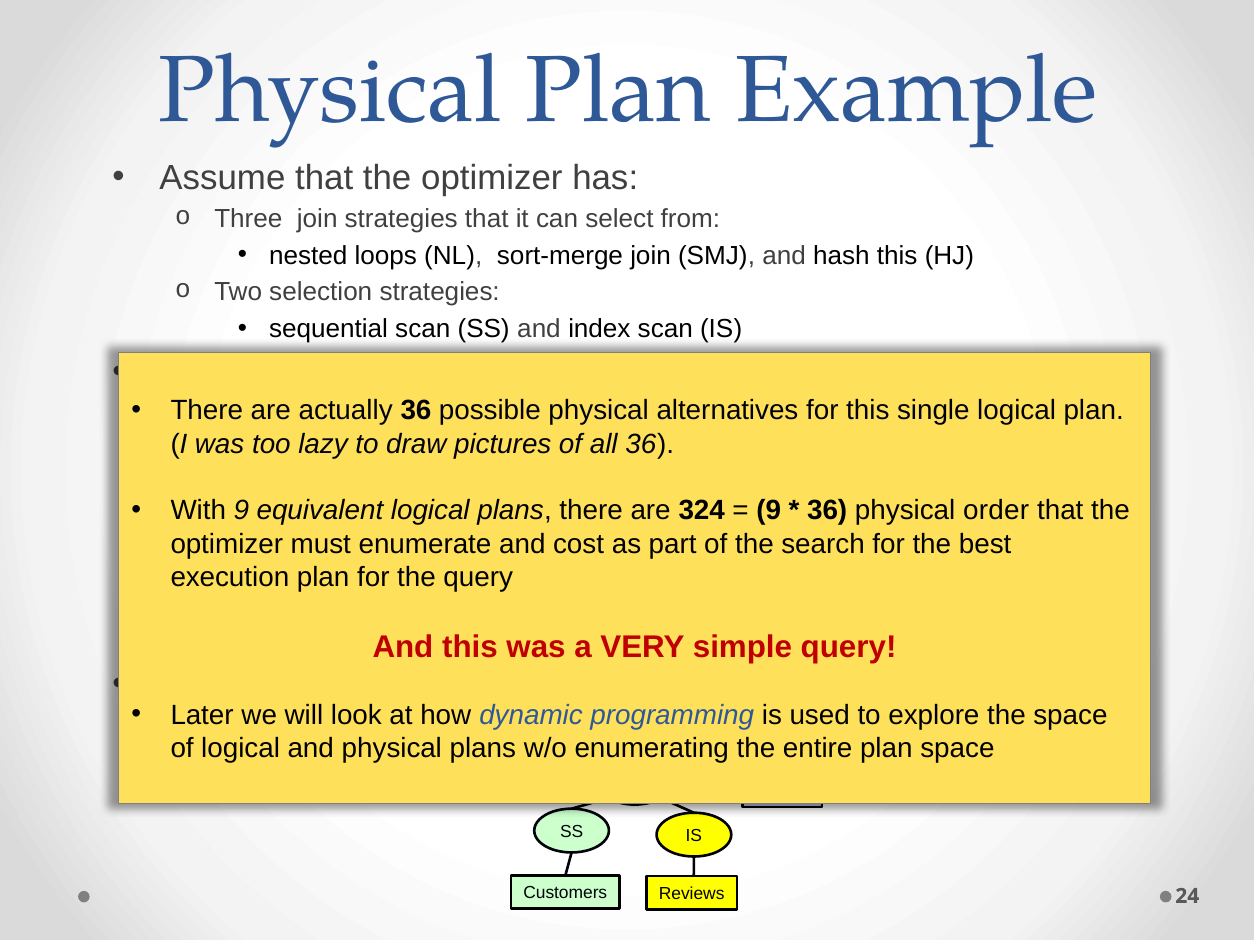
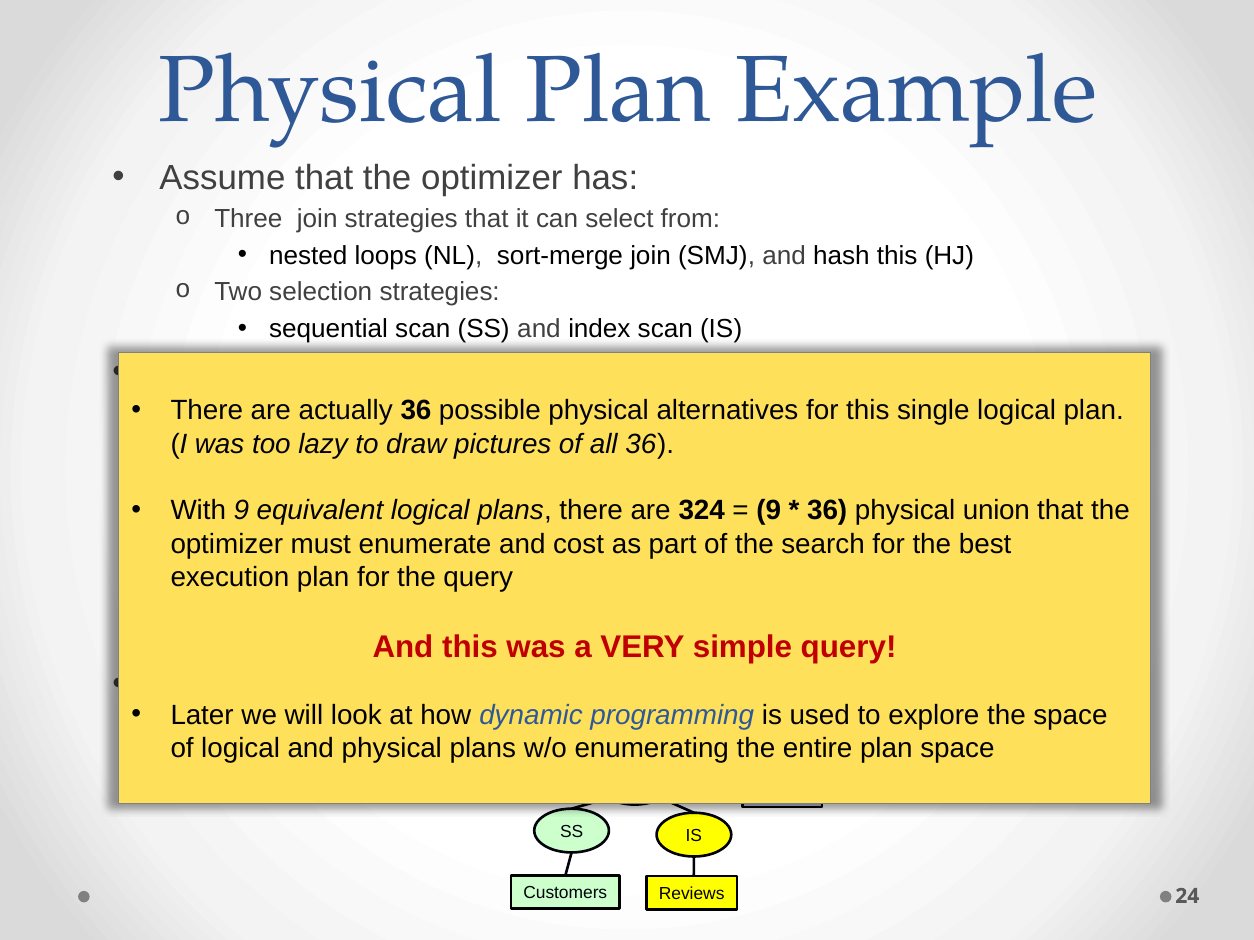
order: order -> union
